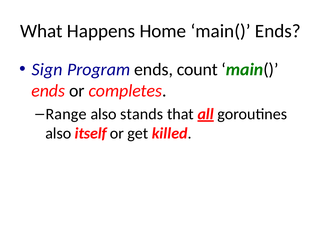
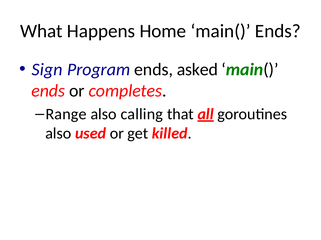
count: count -> asked
stands: stands -> calling
itself: itself -> used
